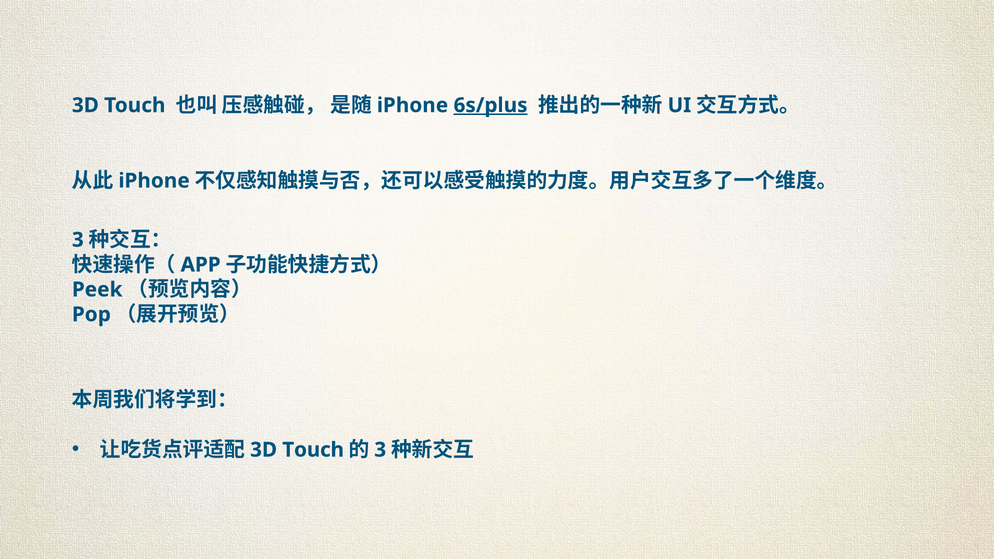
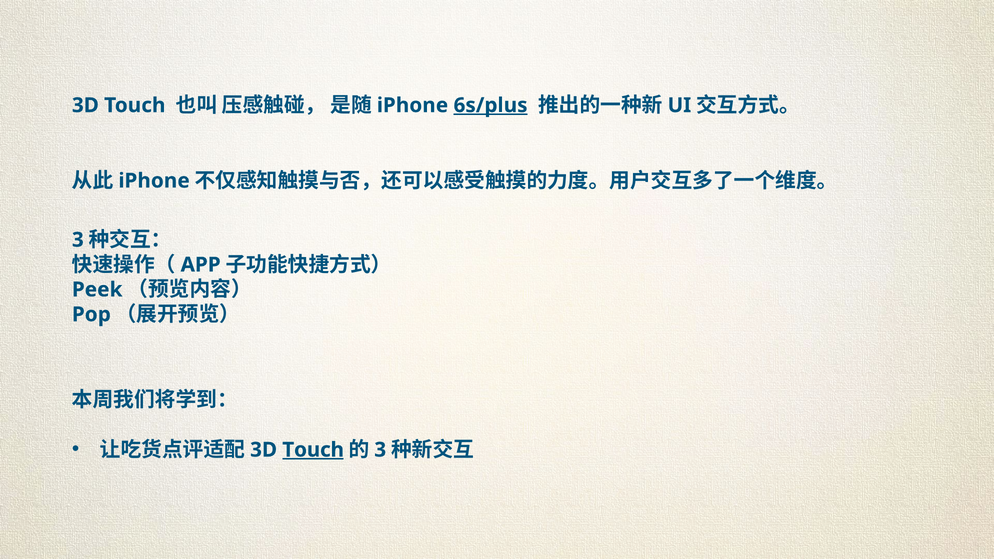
Touch at (313, 450) underline: none -> present
